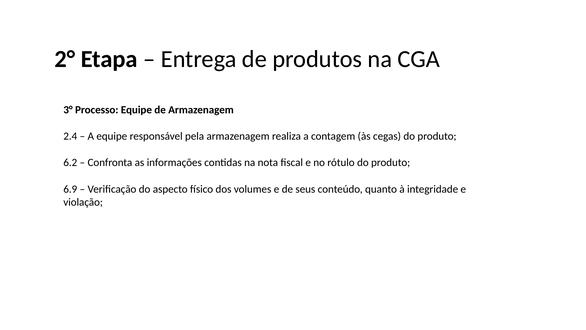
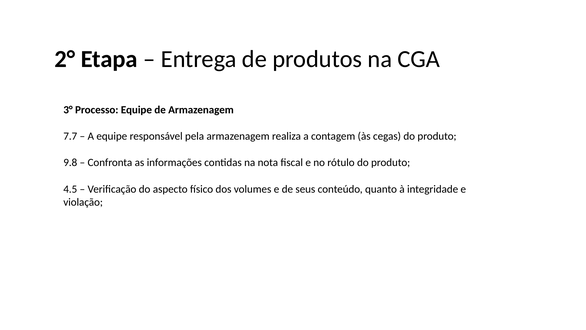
2.4: 2.4 -> 7.7
6.2: 6.2 -> 9.8
6.9: 6.9 -> 4.5
